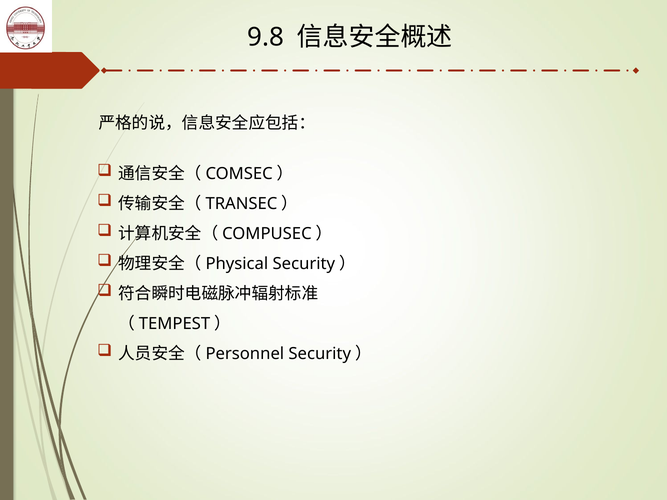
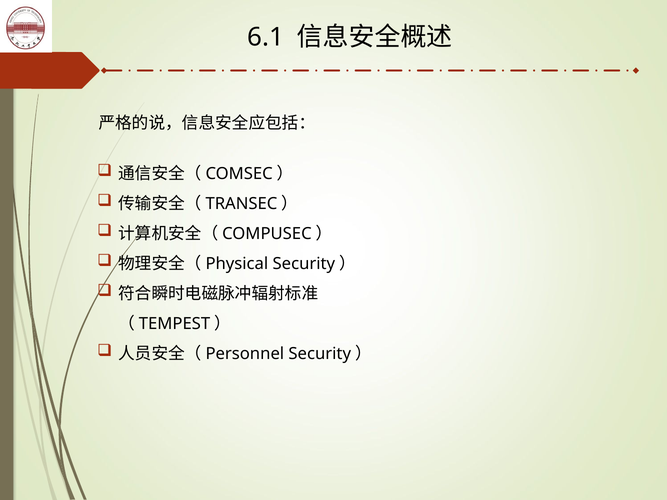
9.8: 9.8 -> 6.1
